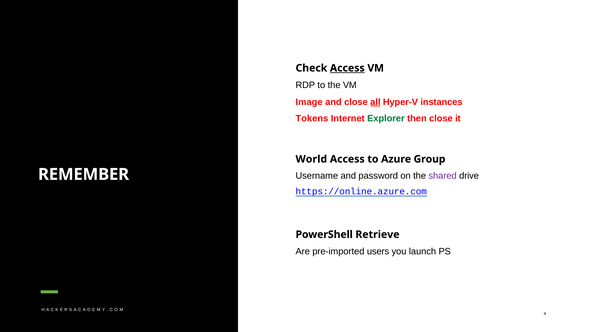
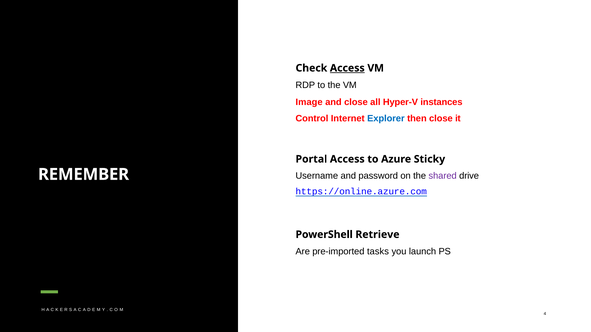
all underline: present -> none
Tokens: Tokens -> Control
Explorer colour: green -> blue
World: World -> Portal
Group: Group -> Sticky
users: users -> tasks
